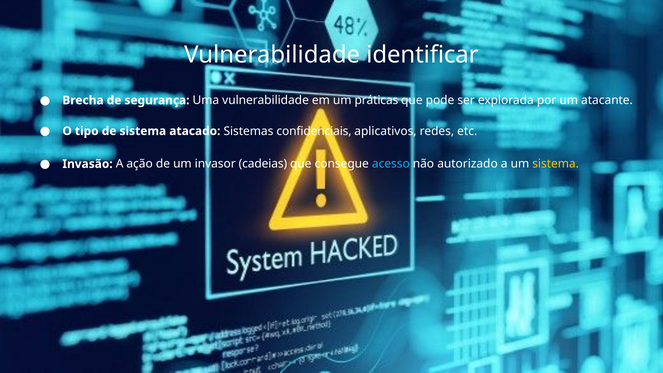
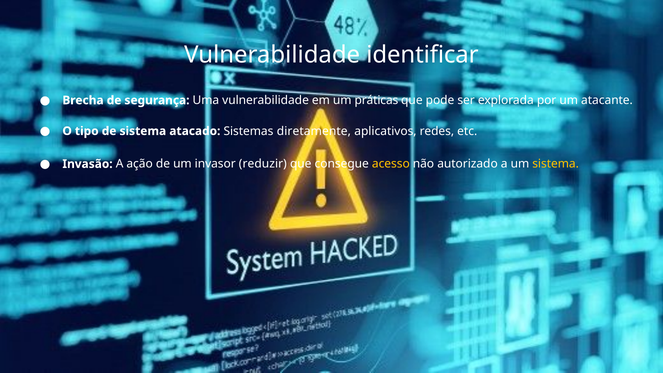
confidenciais: confidenciais -> diretamente
cadeias: cadeias -> reduzir
acesso colour: light blue -> yellow
